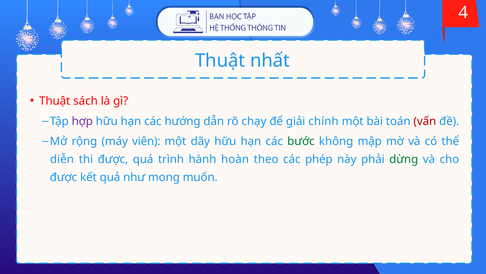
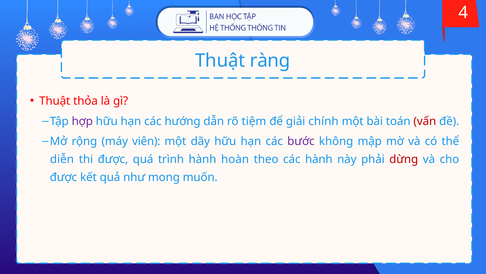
nhất: nhất -> ràng
sách: sách -> thỏa
chạy: chạy -> tiệm
bước colour: green -> purple
các phép: phép -> hành
dừng colour: green -> red
